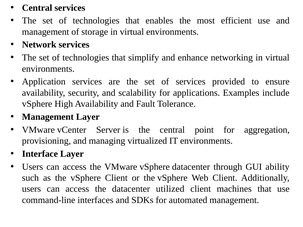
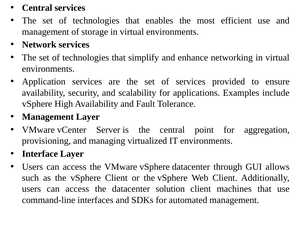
ability: ability -> allows
utilized: utilized -> solution
